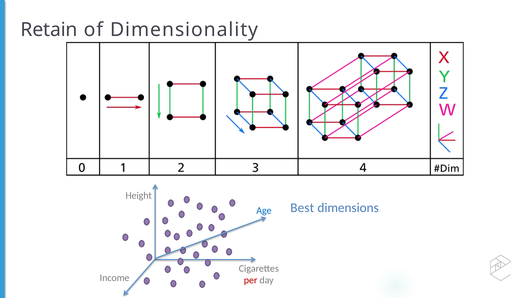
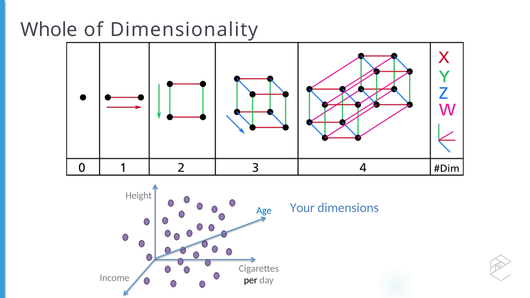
Retain: Retain -> Whole
Best: Best -> Your
per colour: red -> black
